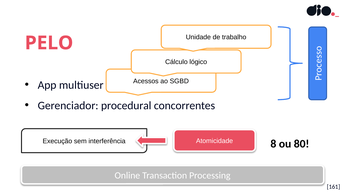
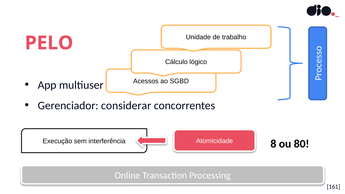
procedural: procedural -> considerar
